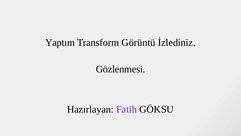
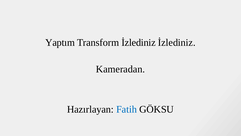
Transform Görüntü: Görüntü -> İzlediniz
Gözlenmesi: Gözlenmesi -> Kameradan
Fatih colour: purple -> blue
